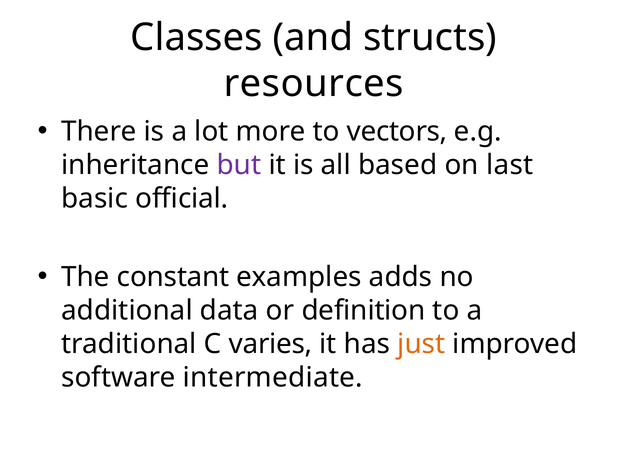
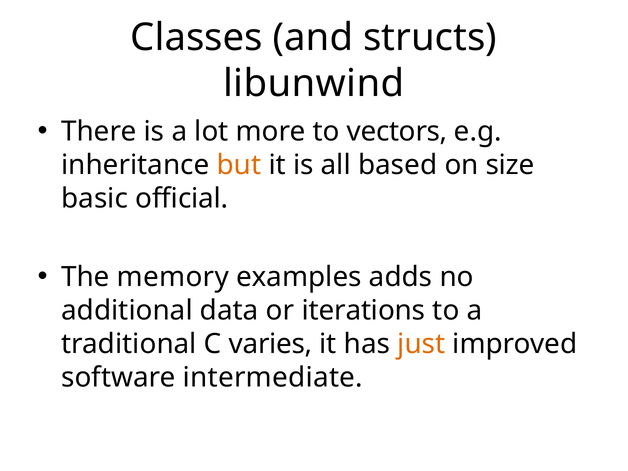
resources: resources -> libunwind
but colour: purple -> orange
last: last -> size
constant: constant -> memory
definition: definition -> iterations
